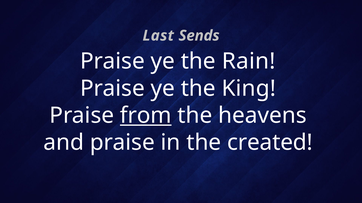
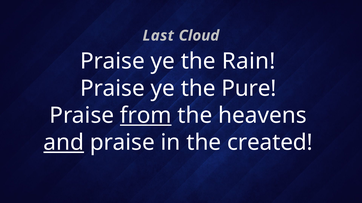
Sends: Sends -> Cloud
King: King -> Pure
and underline: none -> present
